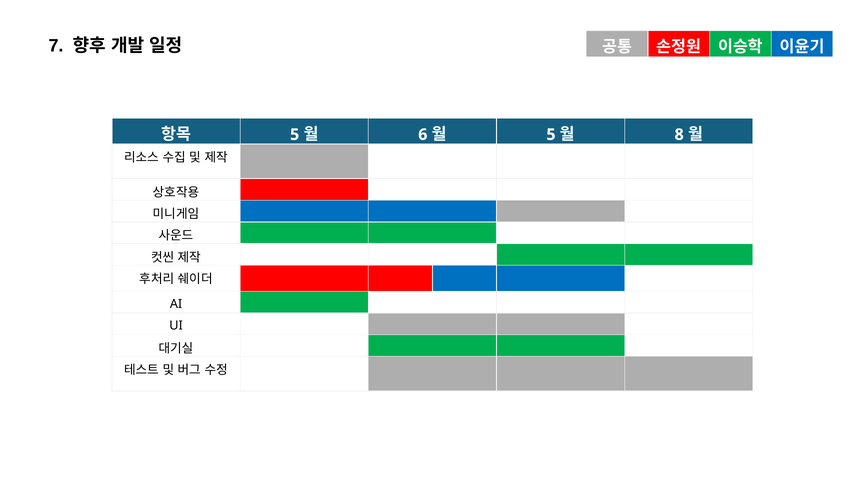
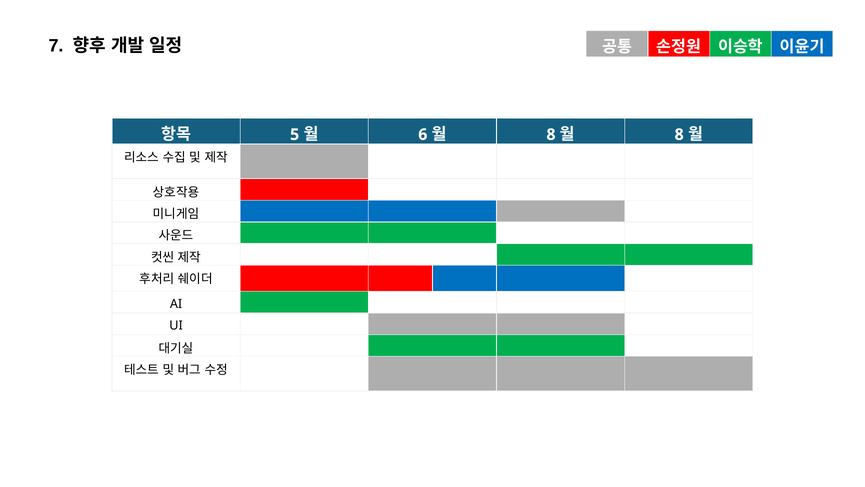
5 at (551, 134): 5 -> 8
